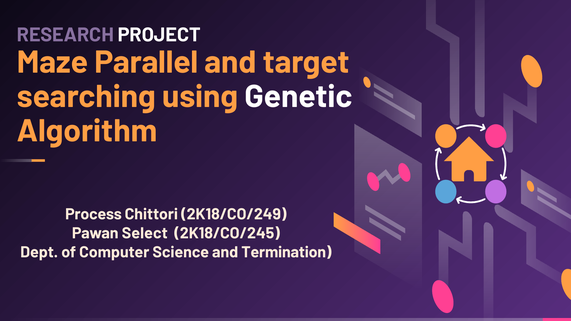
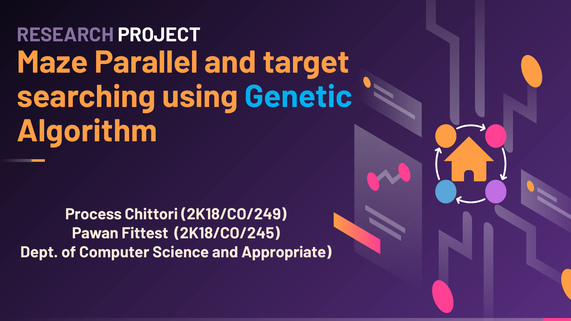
Genetic colour: white -> light blue
Select: Select -> Fittest
Termination: Termination -> Appropriate
